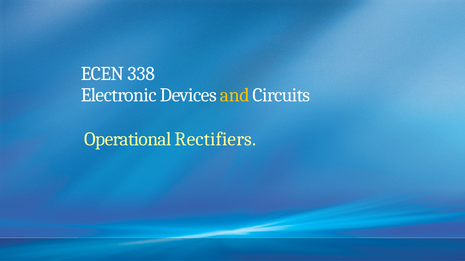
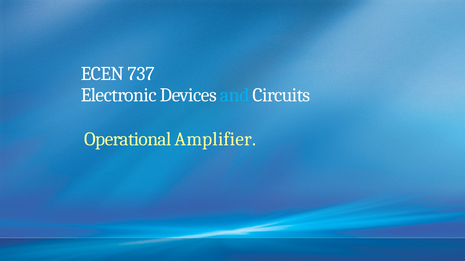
338: 338 -> 737
and colour: yellow -> light blue
Rectifiers: Rectifiers -> Amplifier
